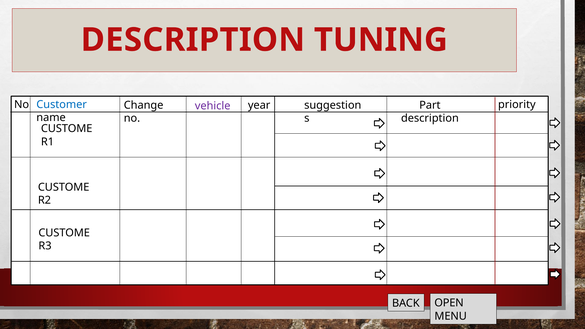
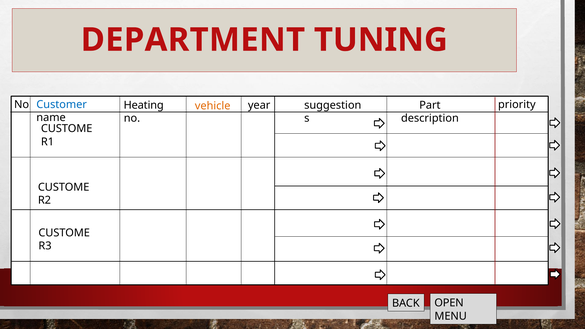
DESCRIPTION at (193, 40): DESCRIPTION -> DEPARTMENT
Change: Change -> Heating
vehicle colour: purple -> orange
